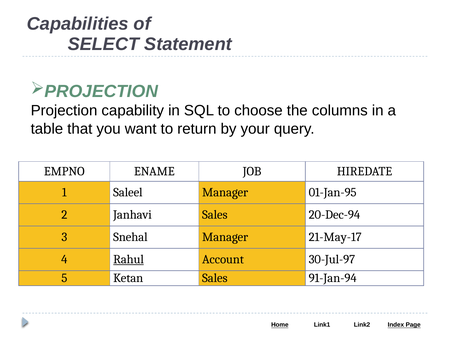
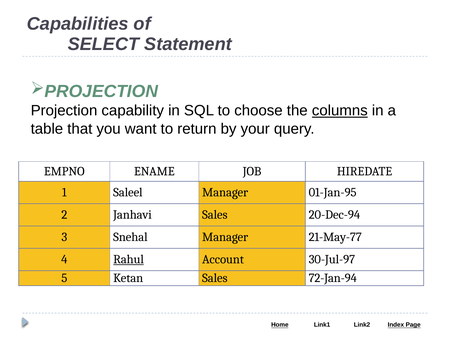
columns underline: none -> present
21-May-17: 21-May-17 -> 21-May-77
91-Jan-94: 91-Jan-94 -> 72-Jan-94
